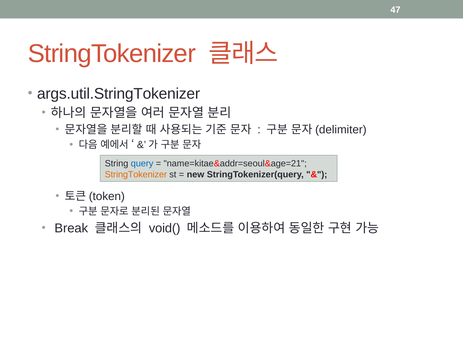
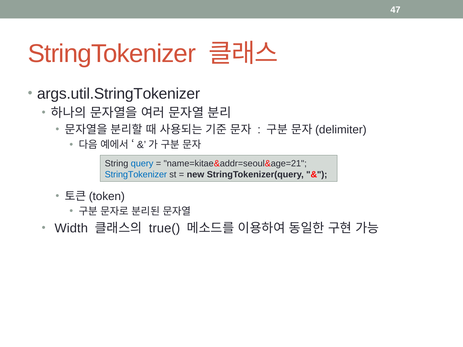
StringTokenizer at (136, 174) colour: orange -> blue
Break: Break -> Width
void(: void( -> true(
